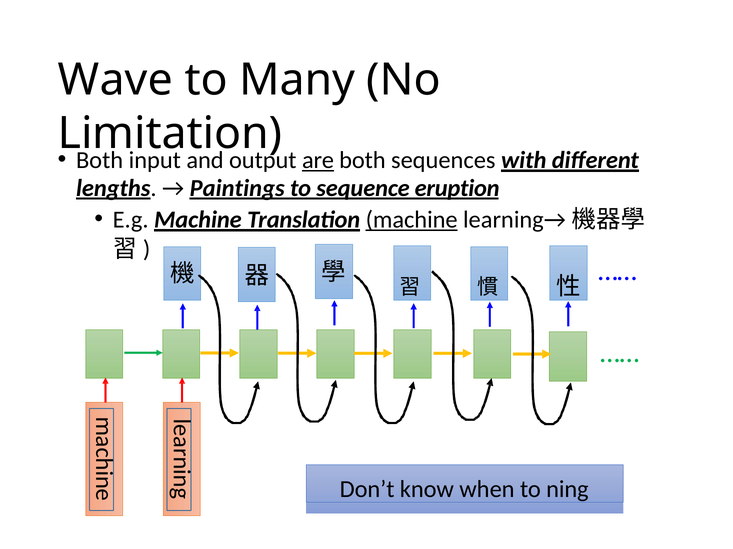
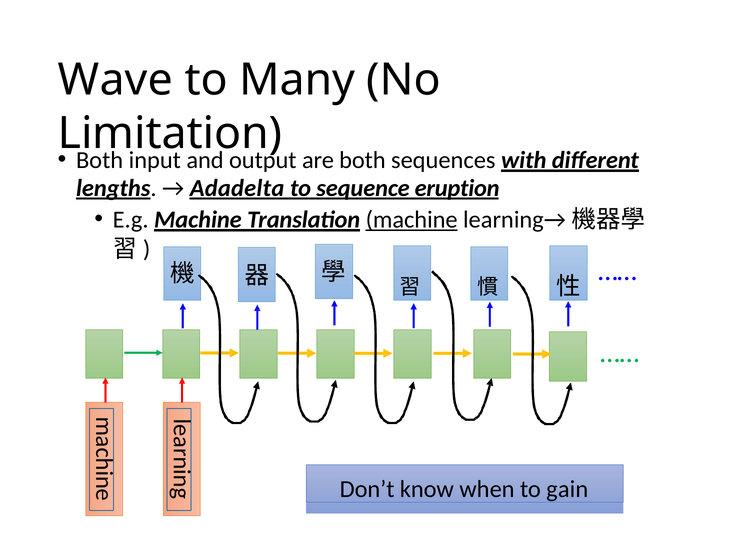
are underline: present -> none
Paintings: Paintings -> Adadelta
ning: ning -> gain
